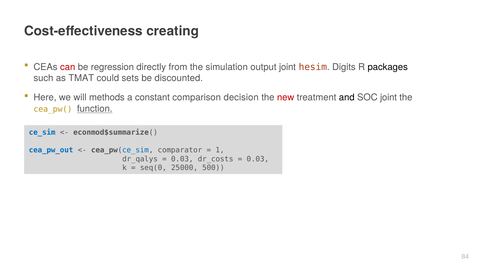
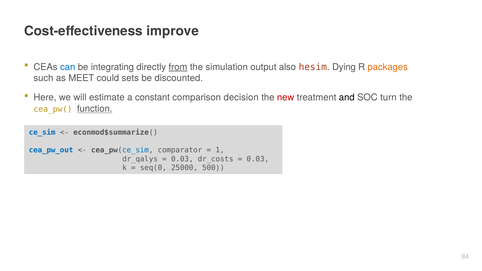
creating: creating -> improve
can colour: red -> blue
regression: regression -> integrating
from underline: none -> present
output joint: joint -> also
Digits: Digits -> Dying
packages colour: black -> orange
TMAT: TMAT -> MEET
methods: methods -> estimate
SOC joint: joint -> turn
